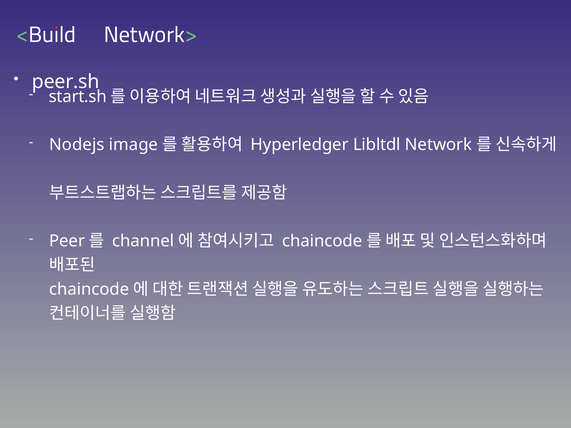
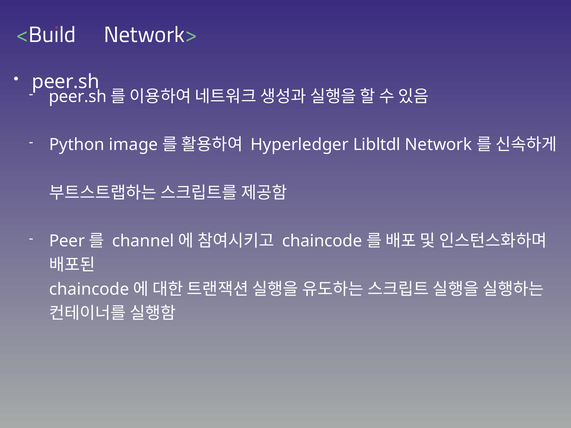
start.sh at (78, 97): start.sh -> peer.sh
Nodejs: Nodejs -> Python
